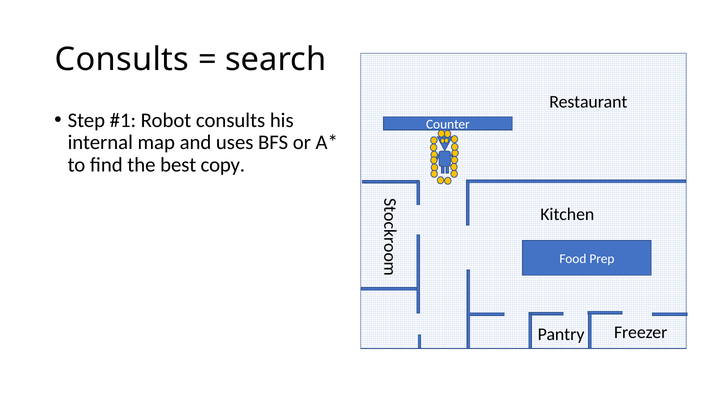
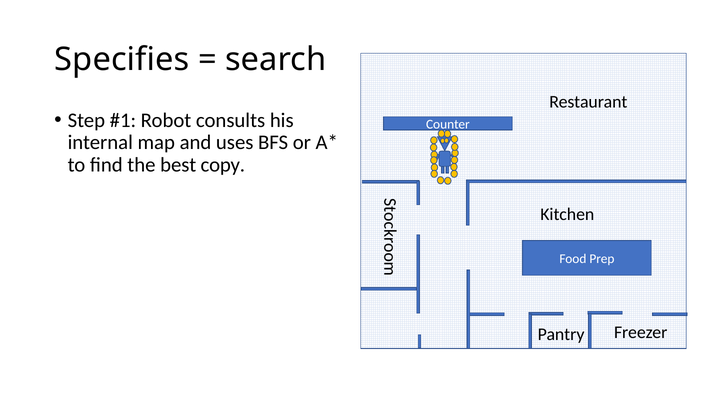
Consults at (122, 60): Consults -> Specifies
